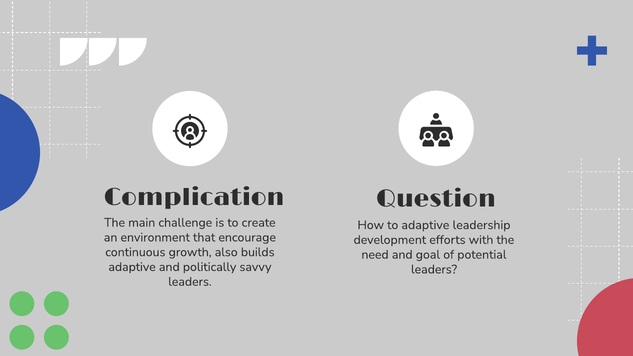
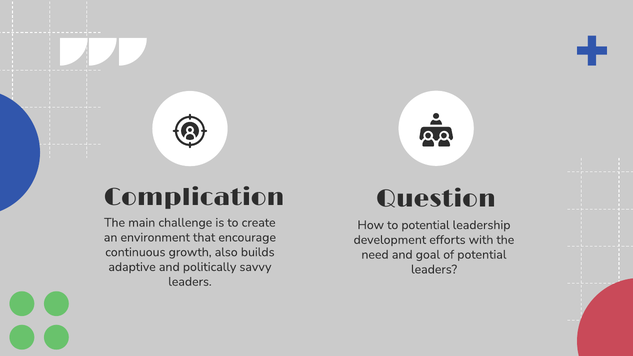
to adaptive: adaptive -> potential
